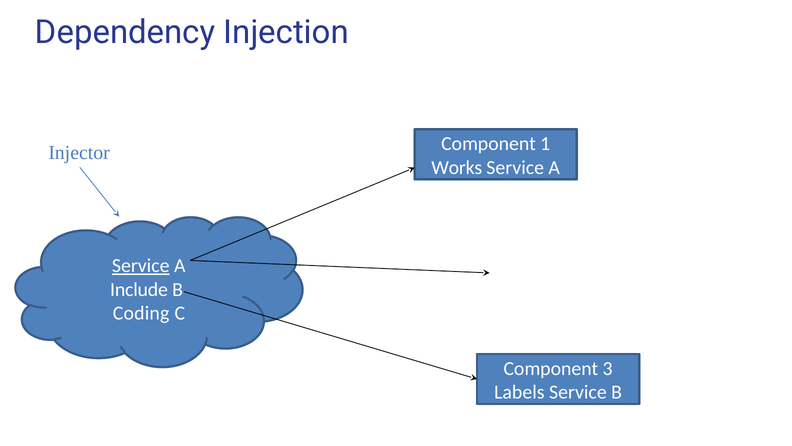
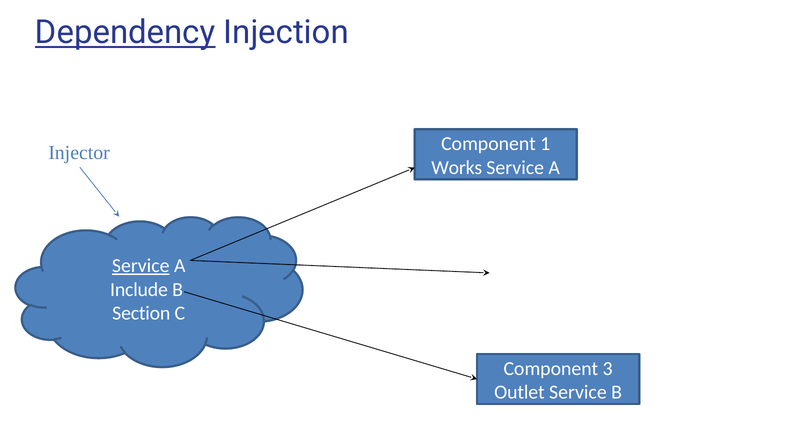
Dependency underline: none -> present
Coding: Coding -> Section
Labels: Labels -> Outlet
